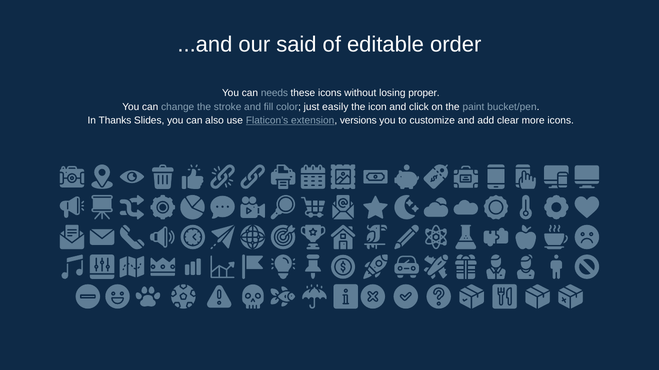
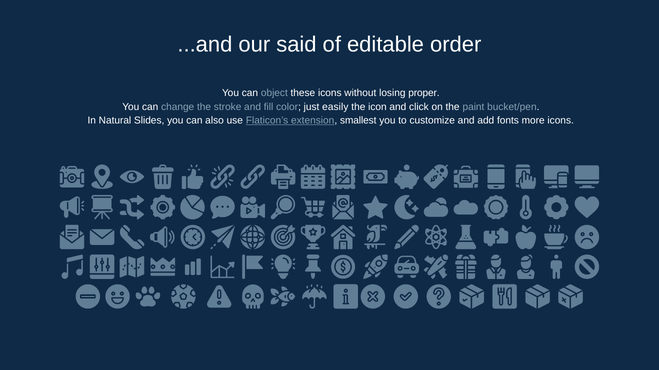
needs: needs -> object
Thanks: Thanks -> Natural
versions: versions -> smallest
clear: clear -> fonts
